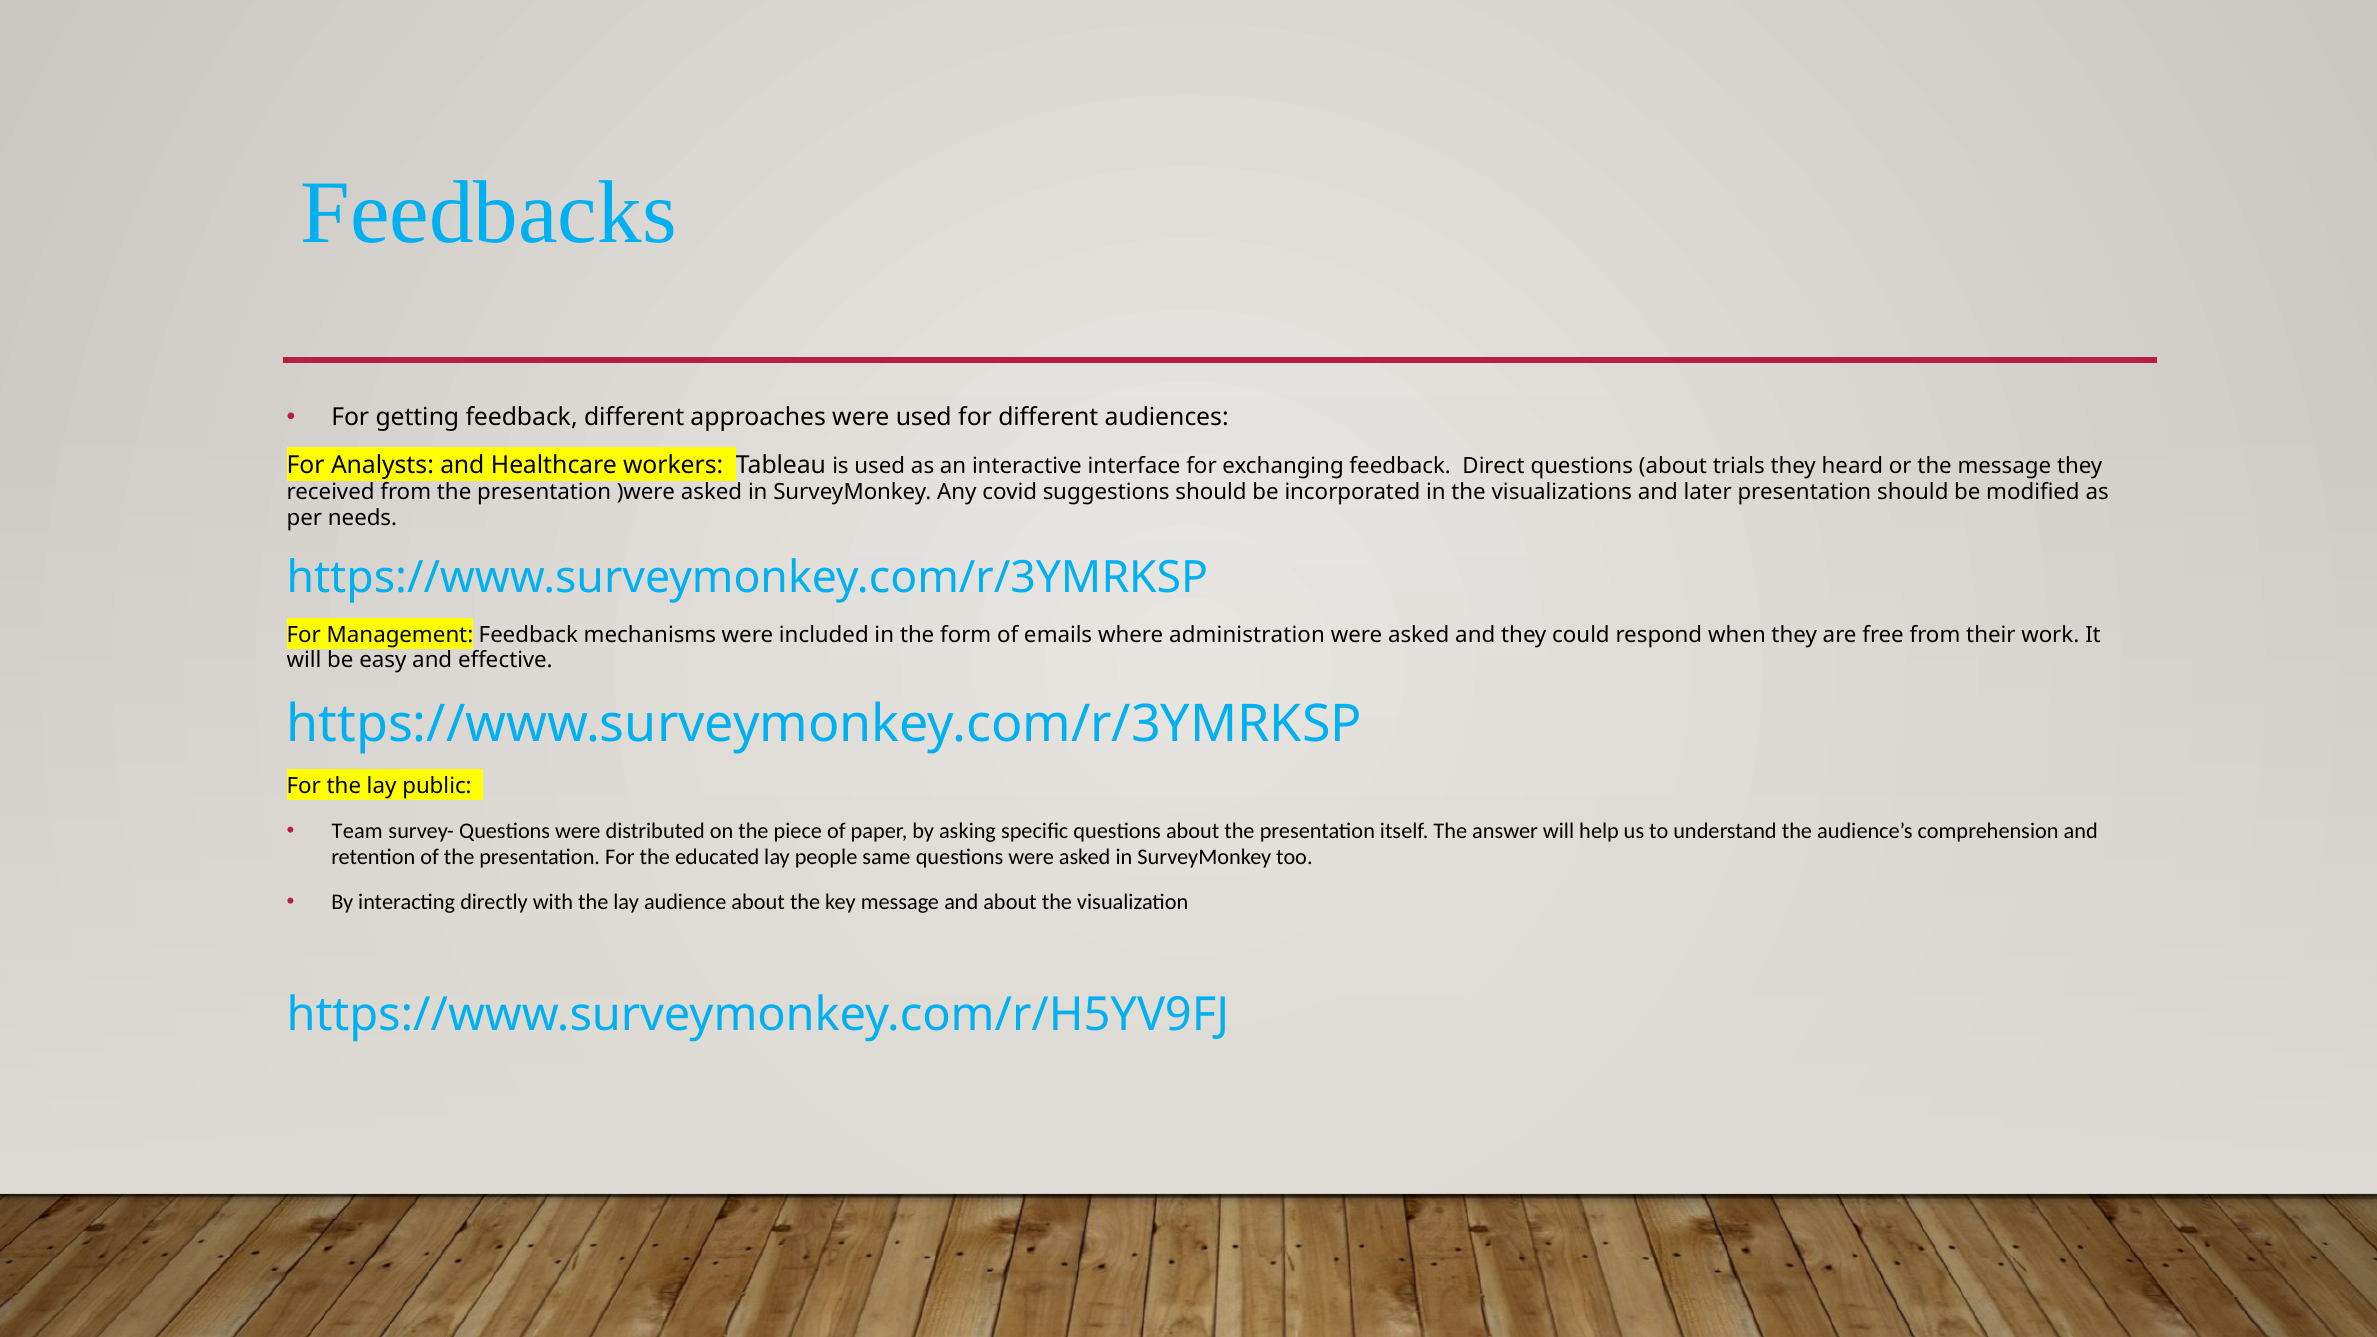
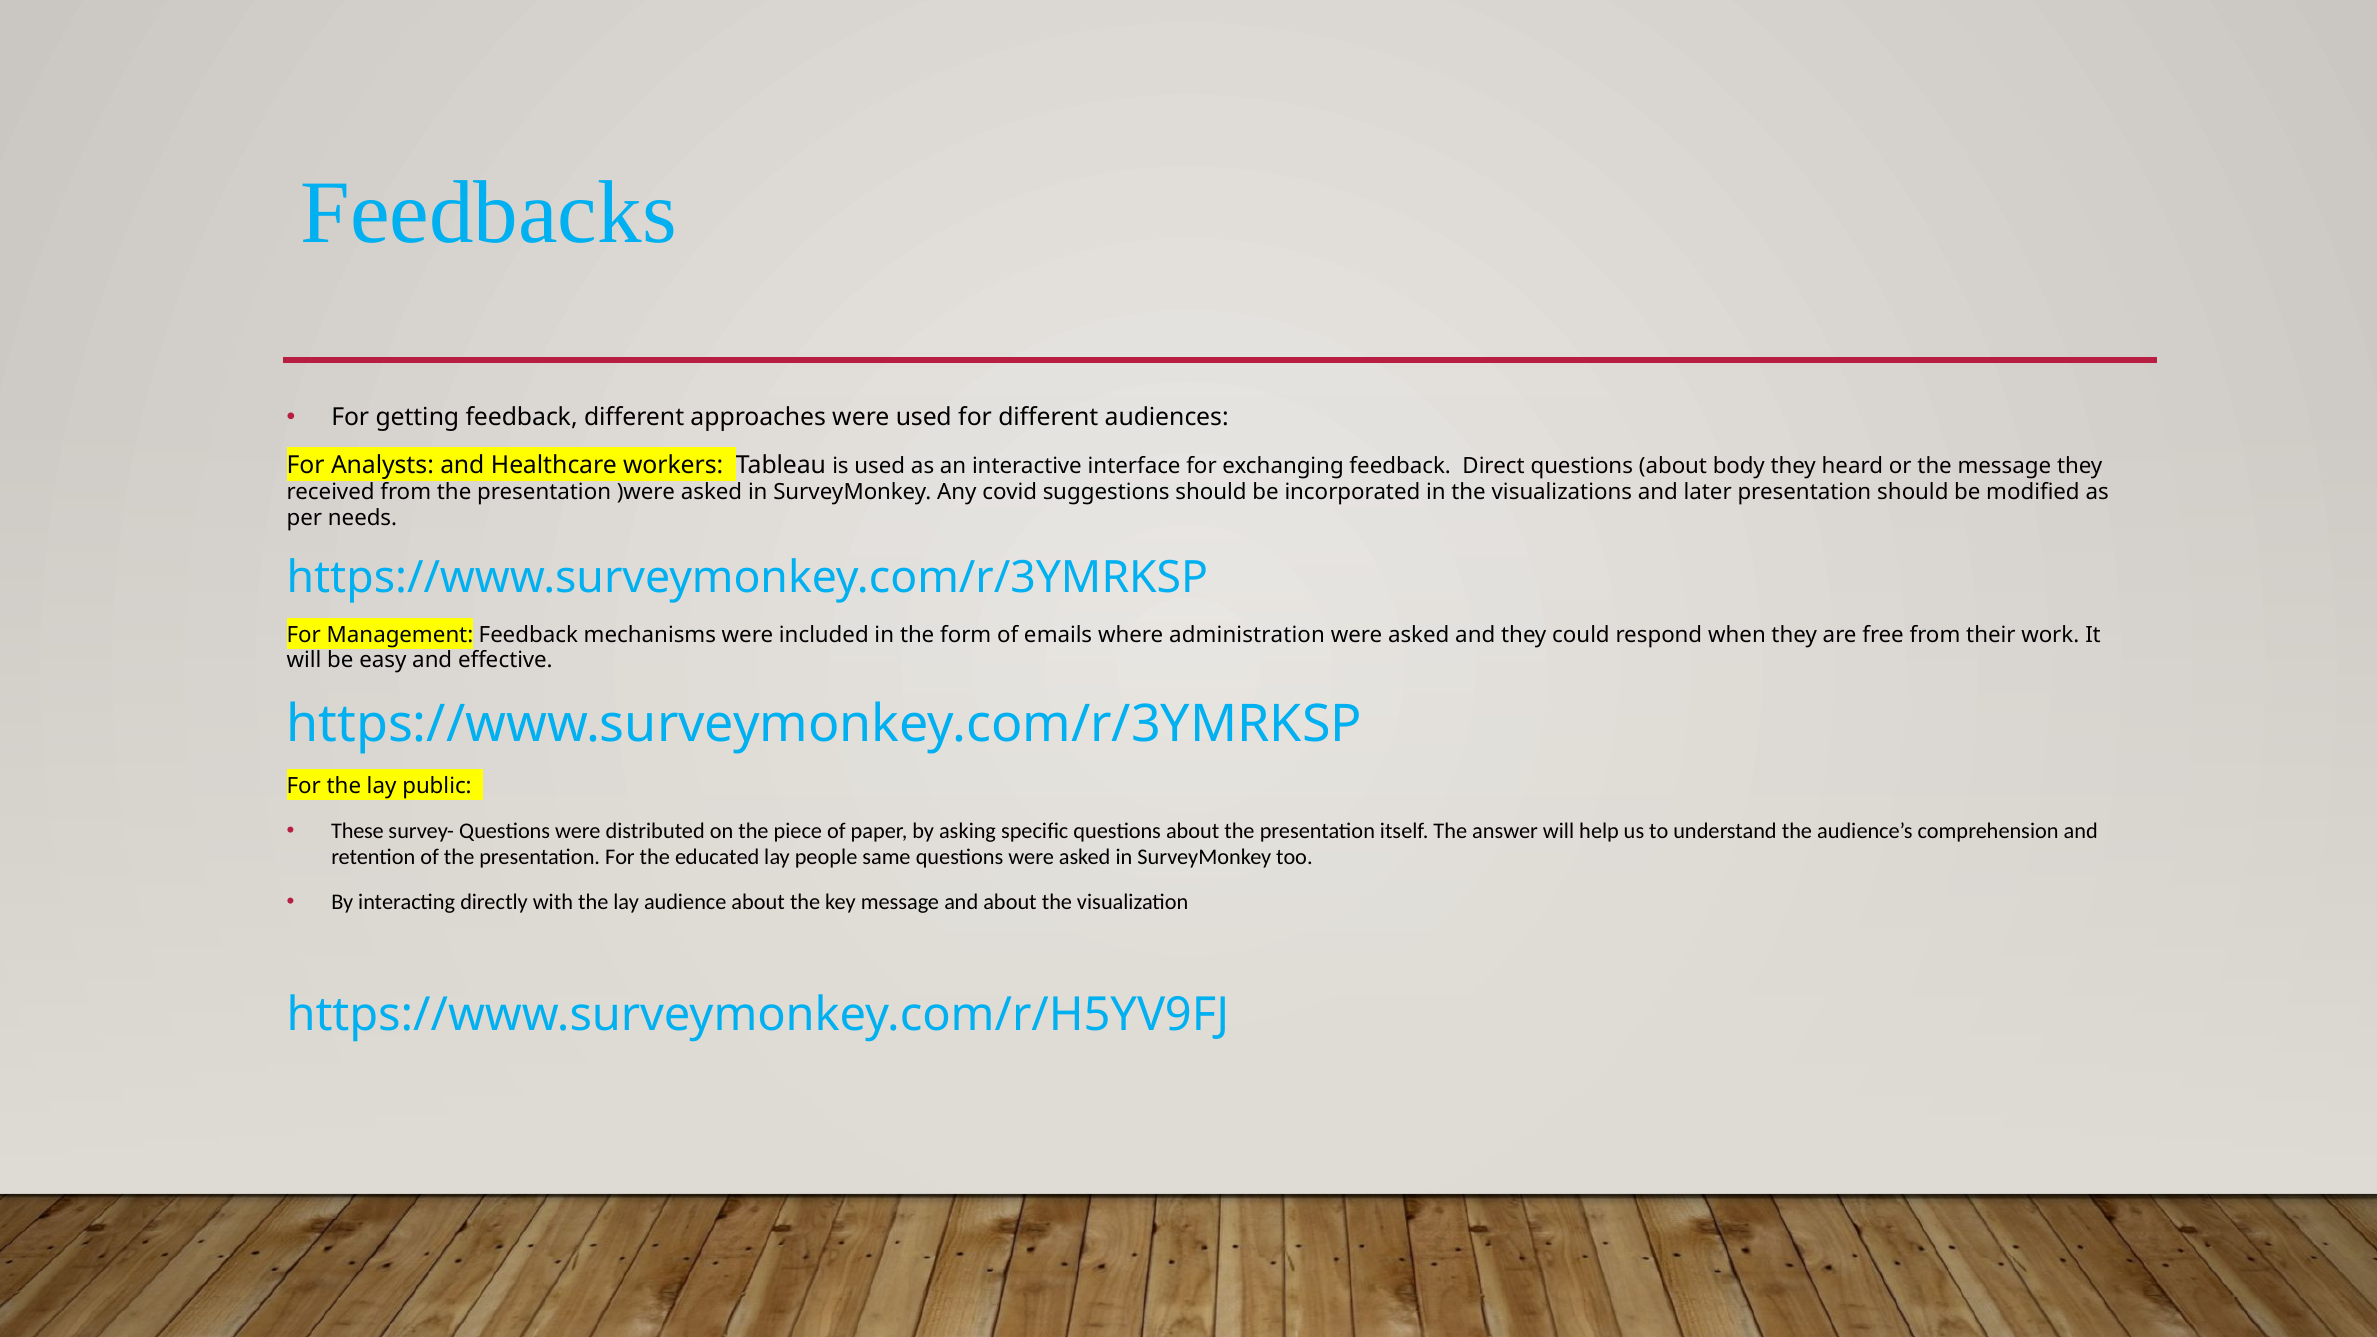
trials: trials -> body
Team: Team -> These
